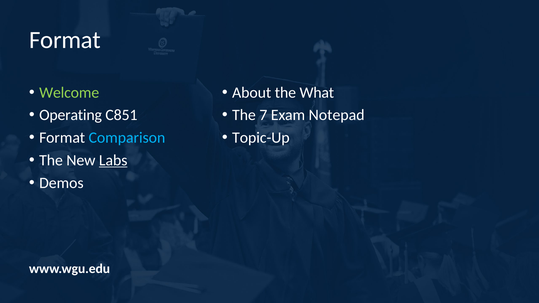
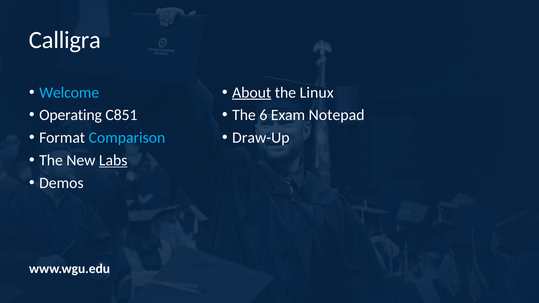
Format at (65, 40): Format -> Calligra
Welcome colour: light green -> light blue
About underline: none -> present
What: What -> Linux
7: 7 -> 6
Topic-Up: Topic-Up -> Draw-Up
